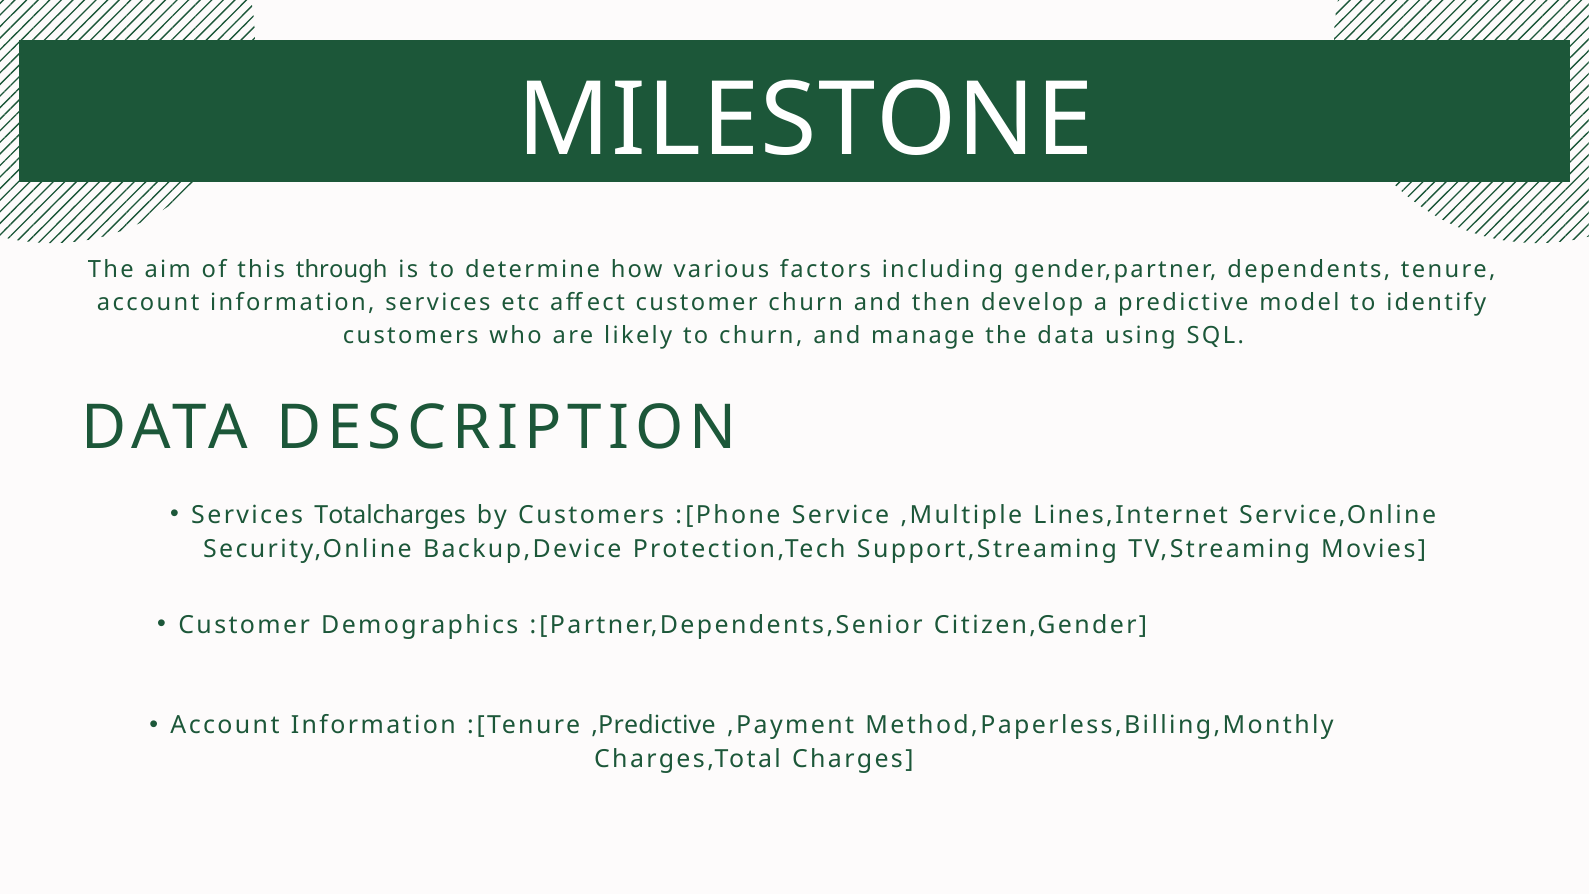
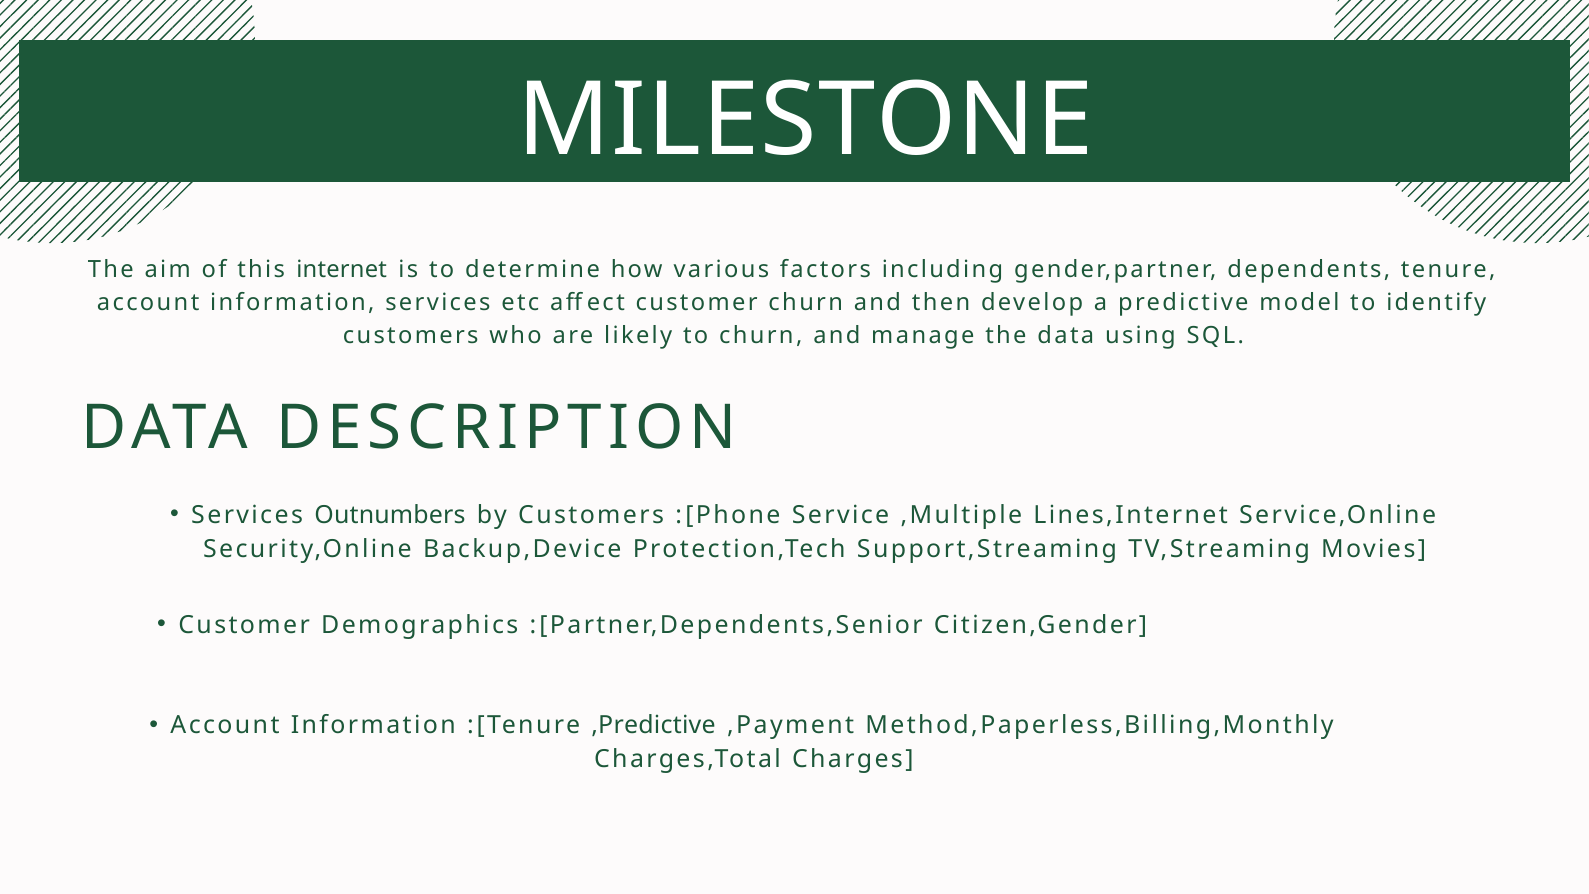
through: through -> internet
Totalcharges: Totalcharges -> Outnumbers
